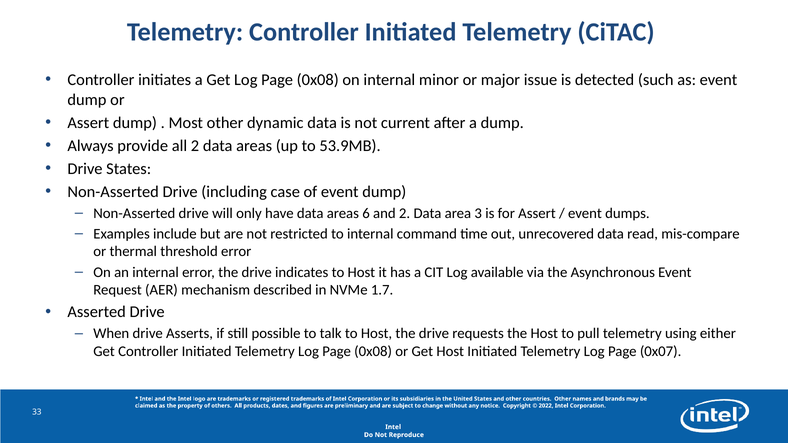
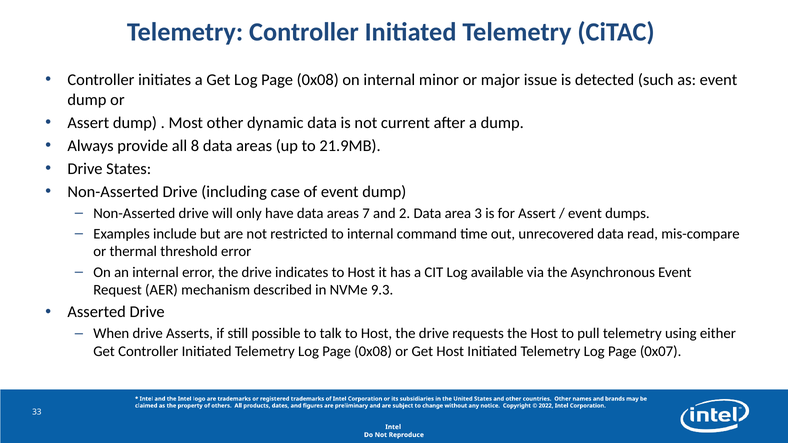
all 2: 2 -> 8
53.9MB: 53.9MB -> 21.9MB
6: 6 -> 7
1.7: 1.7 -> 9.3
